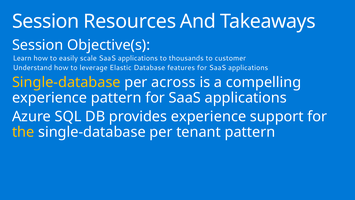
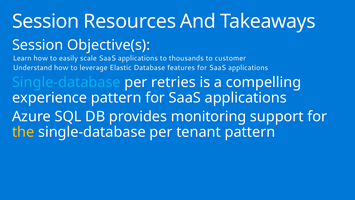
Single-database at (66, 82) colour: yellow -> light blue
across: across -> retries
provides experience: experience -> monitoring
